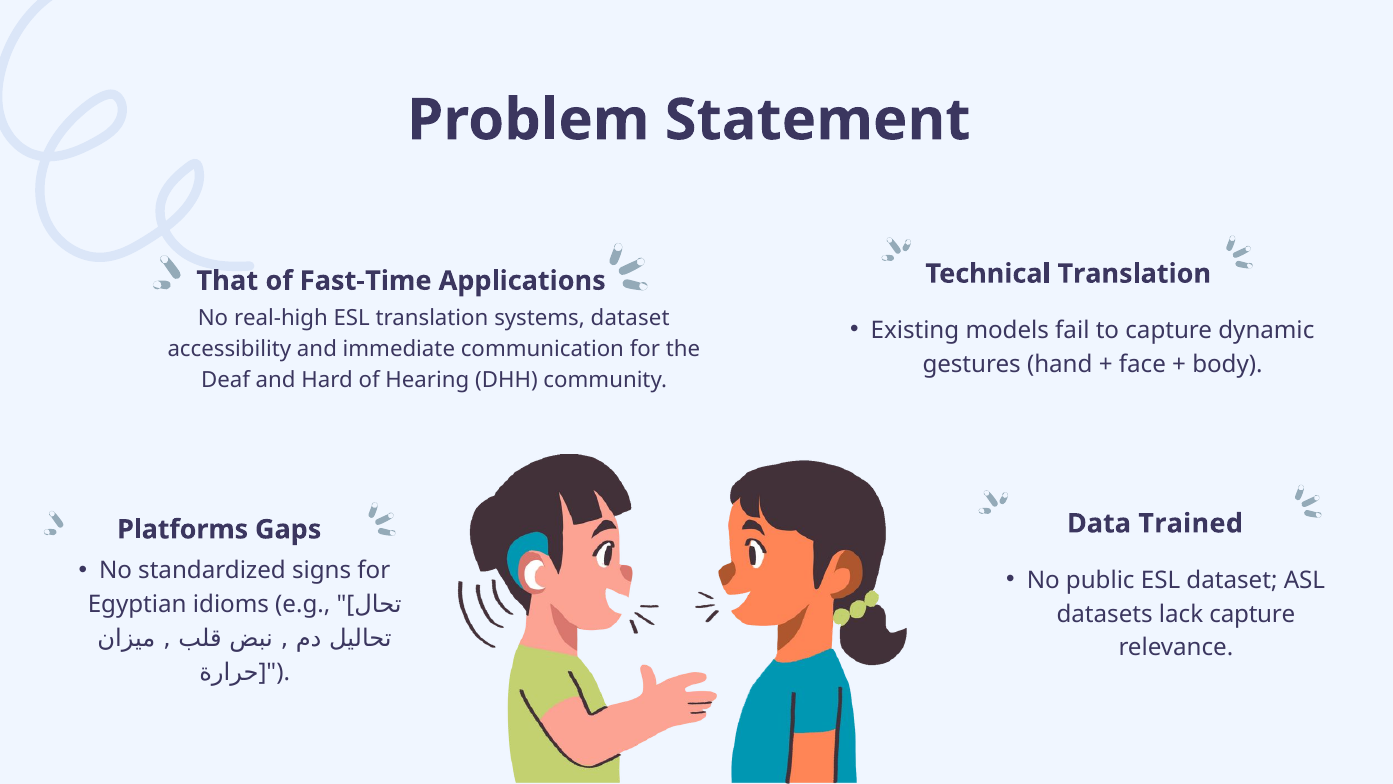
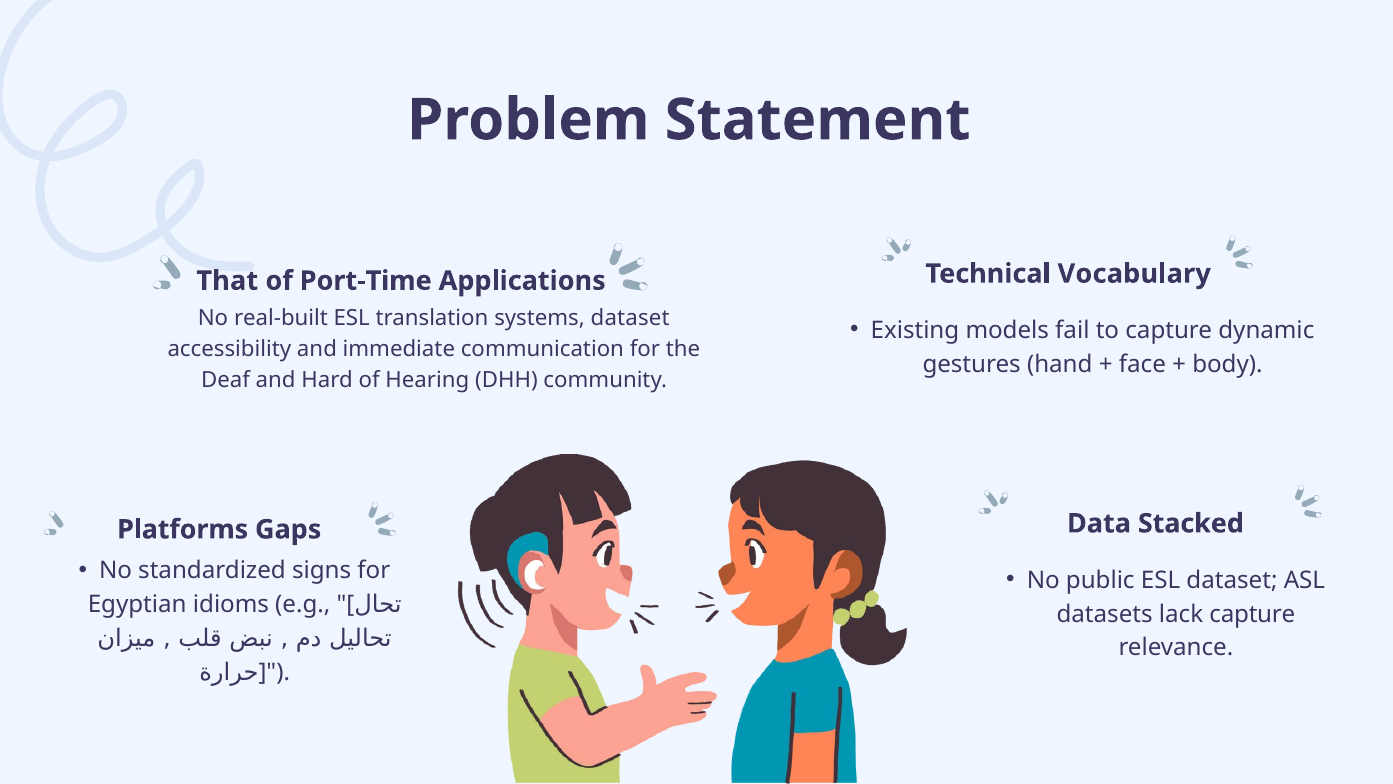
Technical Translation: Translation -> Vocabulary
Fast-Time: Fast-Time -> Port-Time
real-high: real-high -> real-built
Trained: Trained -> Stacked
